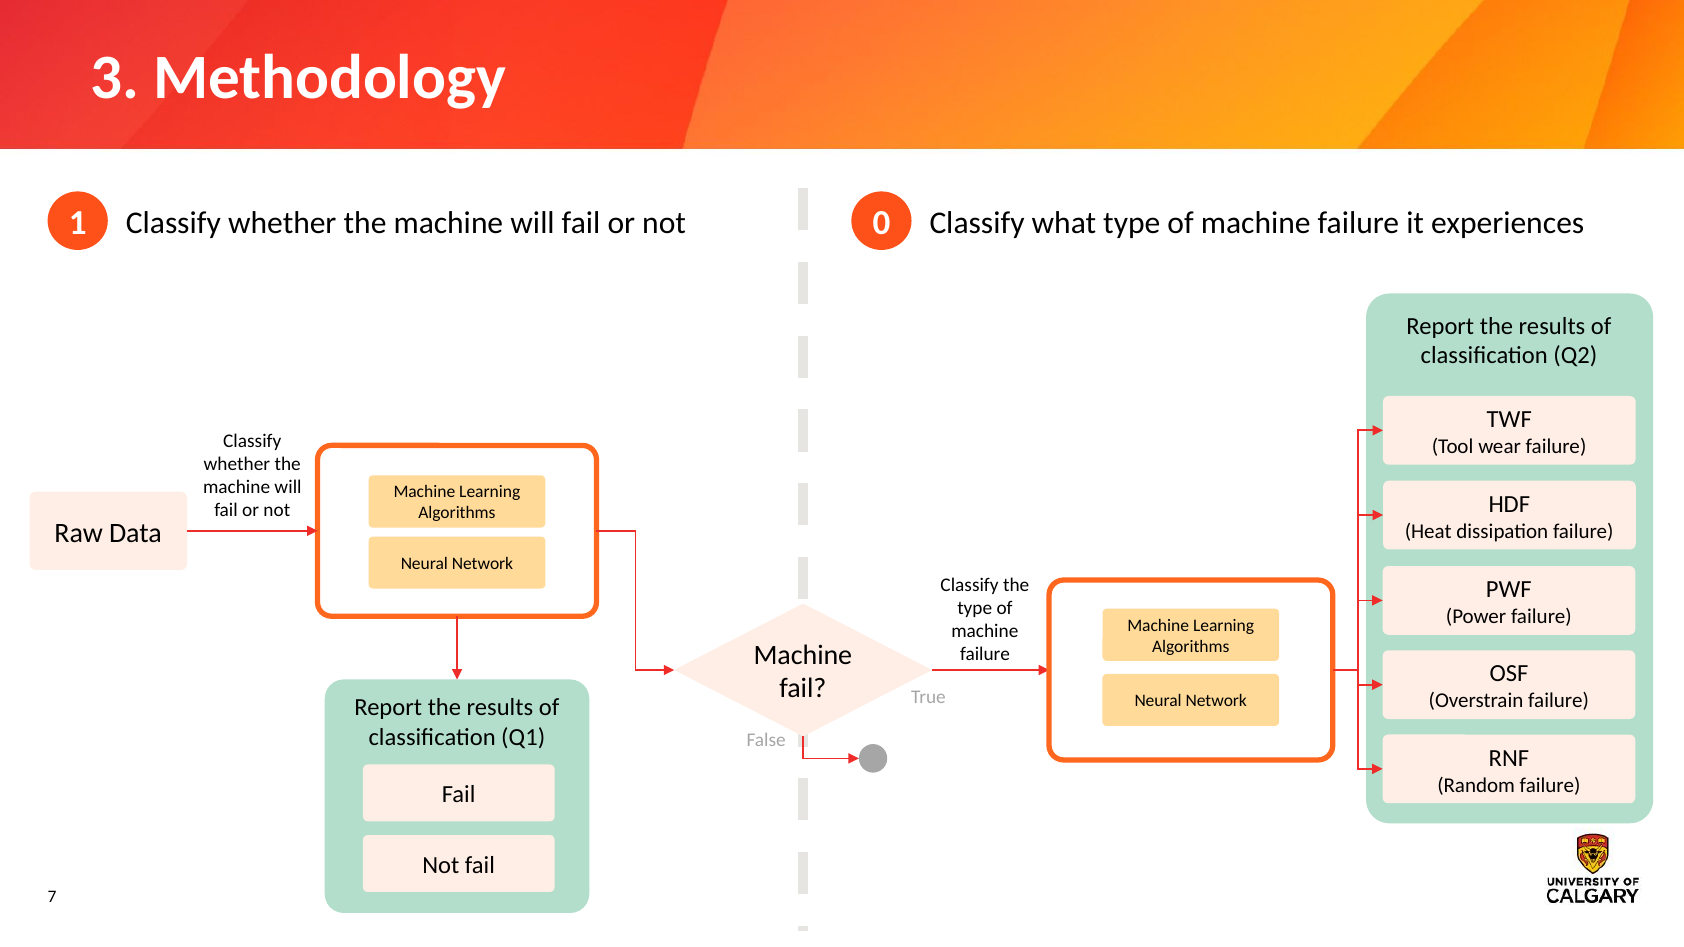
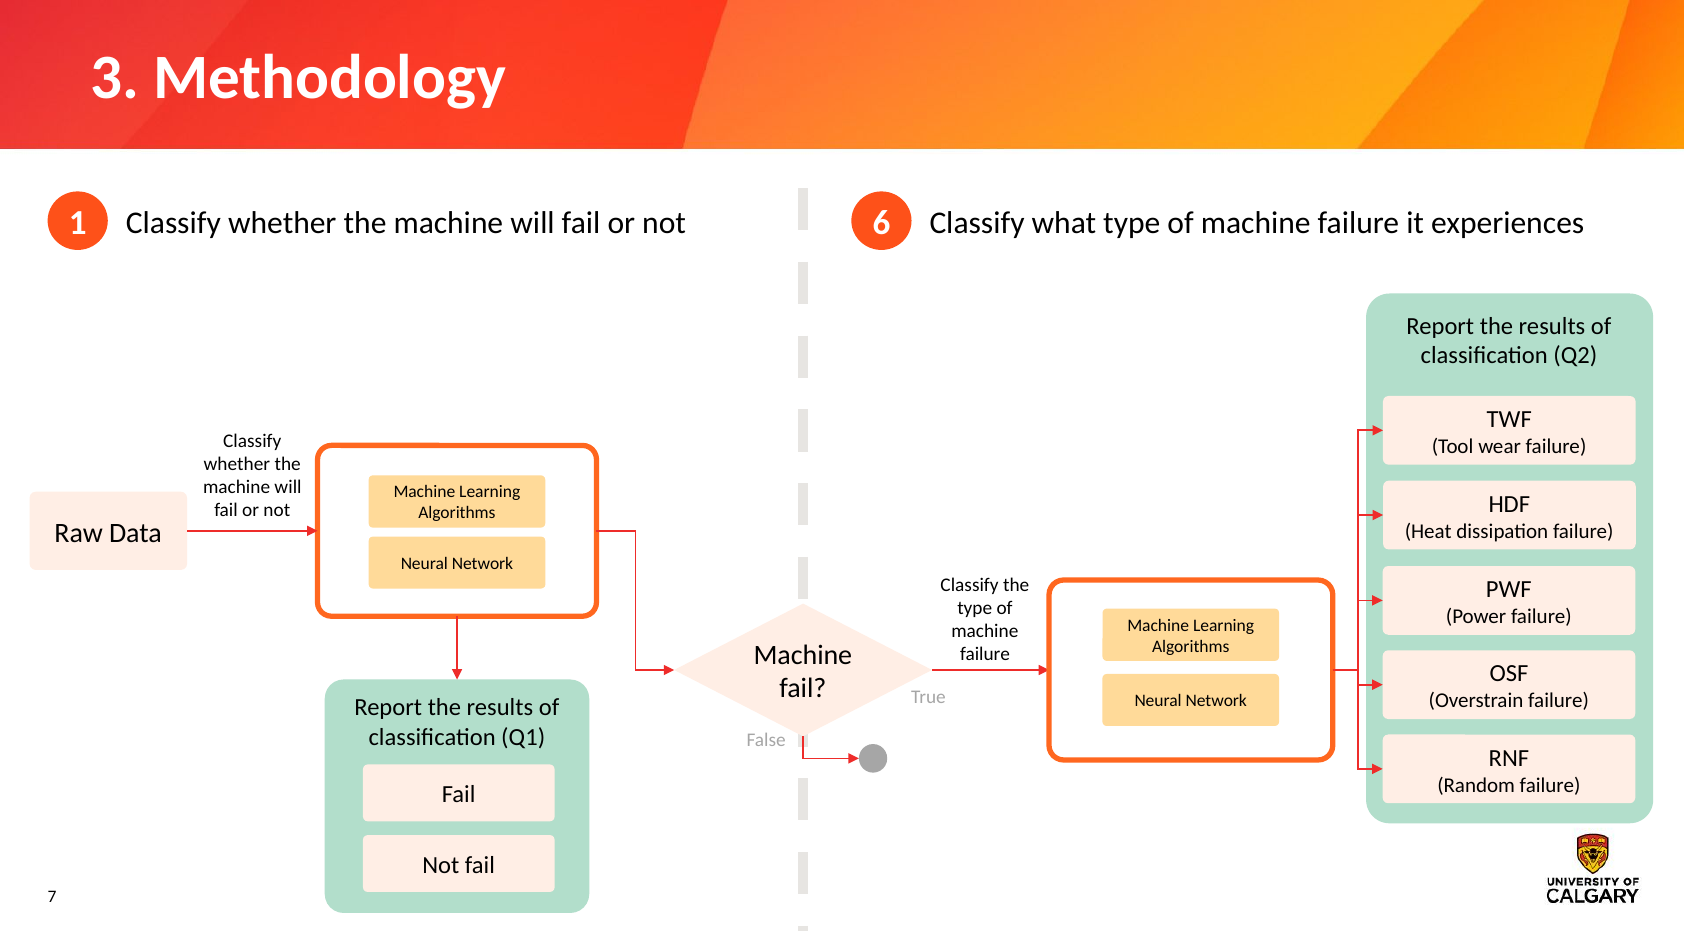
0: 0 -> 6
